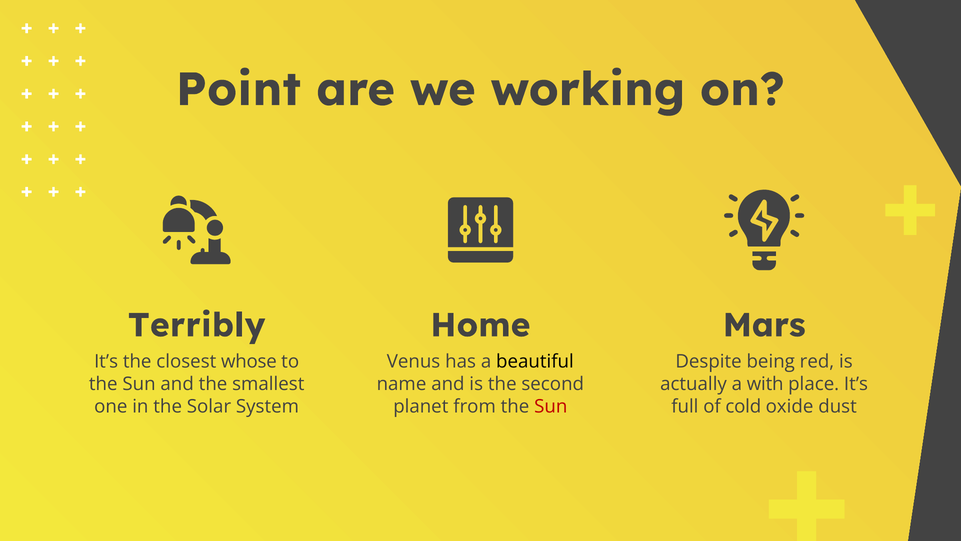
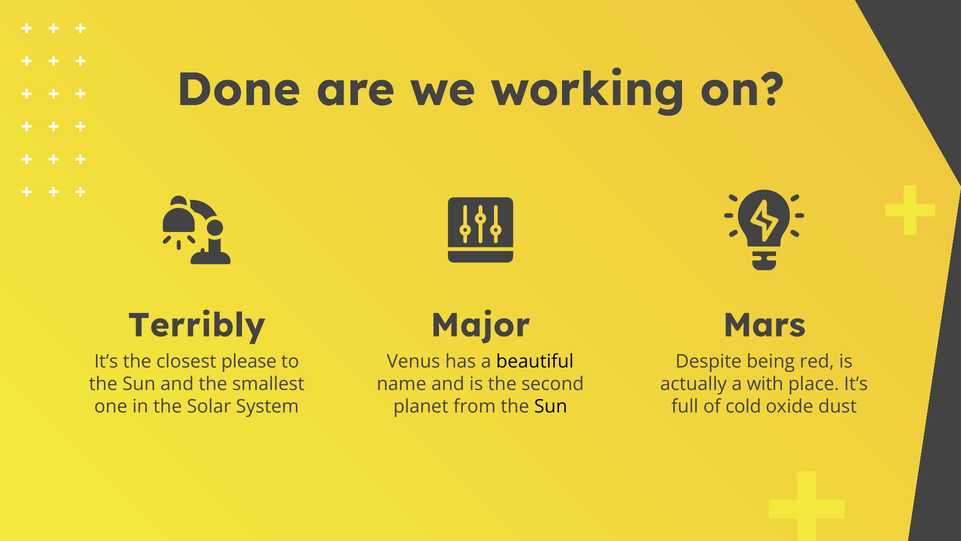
Point: Point -> Done
Home: Home -> Major
whose: whose -> please
Sun at (551, 406) colour: red -> black
